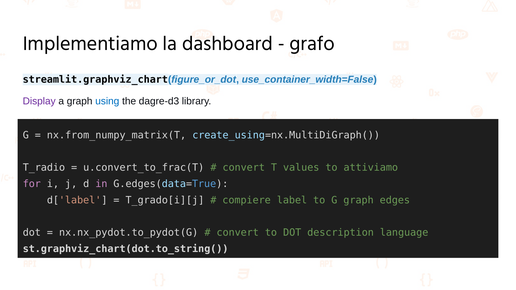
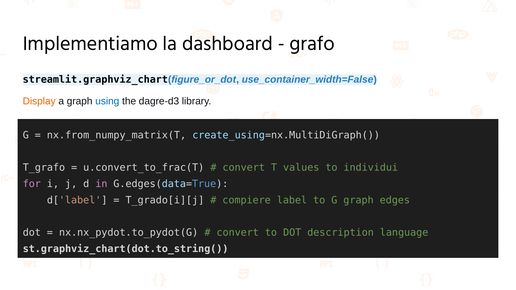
Display colour: purple -> orange
T_radio: T_radio -> T_grafo
attiviamo: attiviamo -> individui
